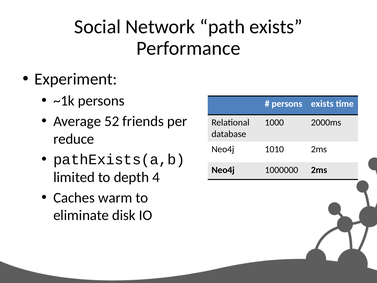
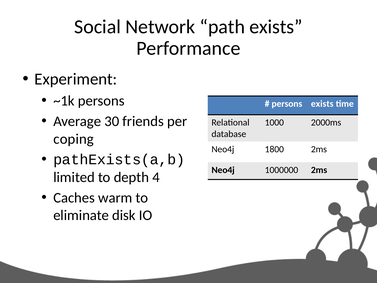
52: 52 -> 30
reduce: reduce -> coping
1010: 1010 -> 1800
